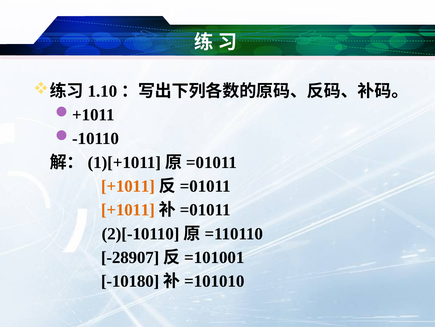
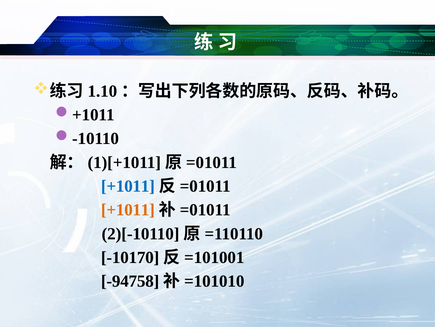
+1011 at (128, 186) colour: orange -> blue
-28907: -28907 -> -10170
-10180: -10180 -> -94758
